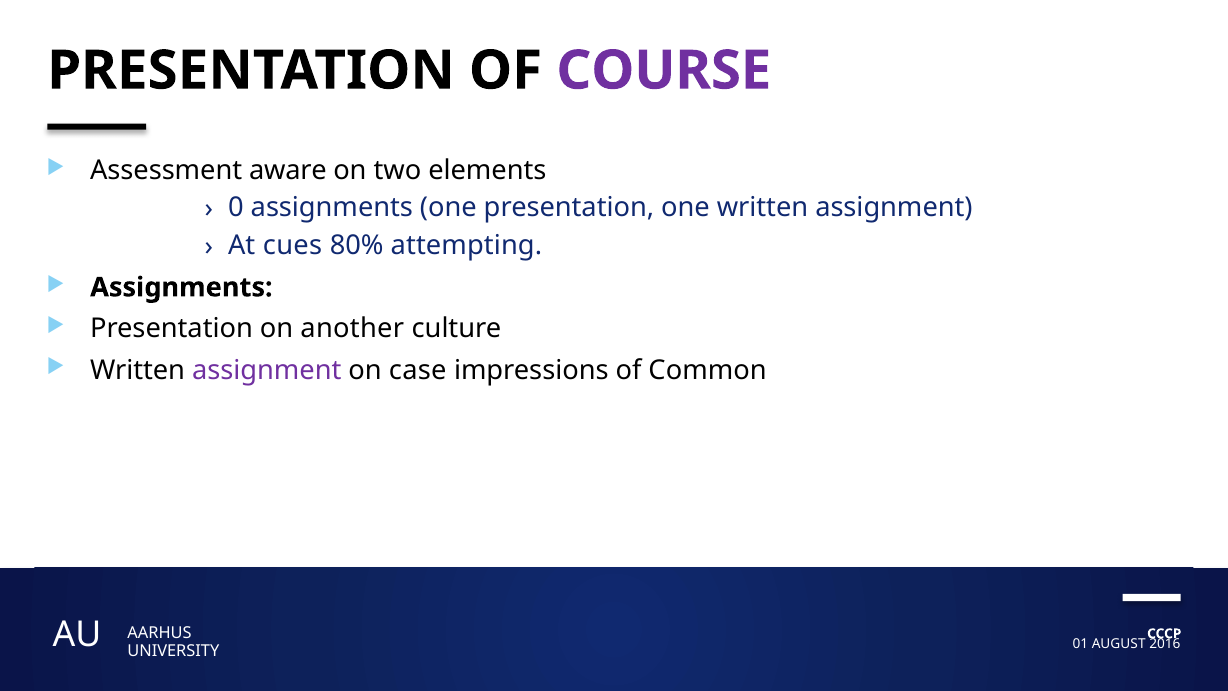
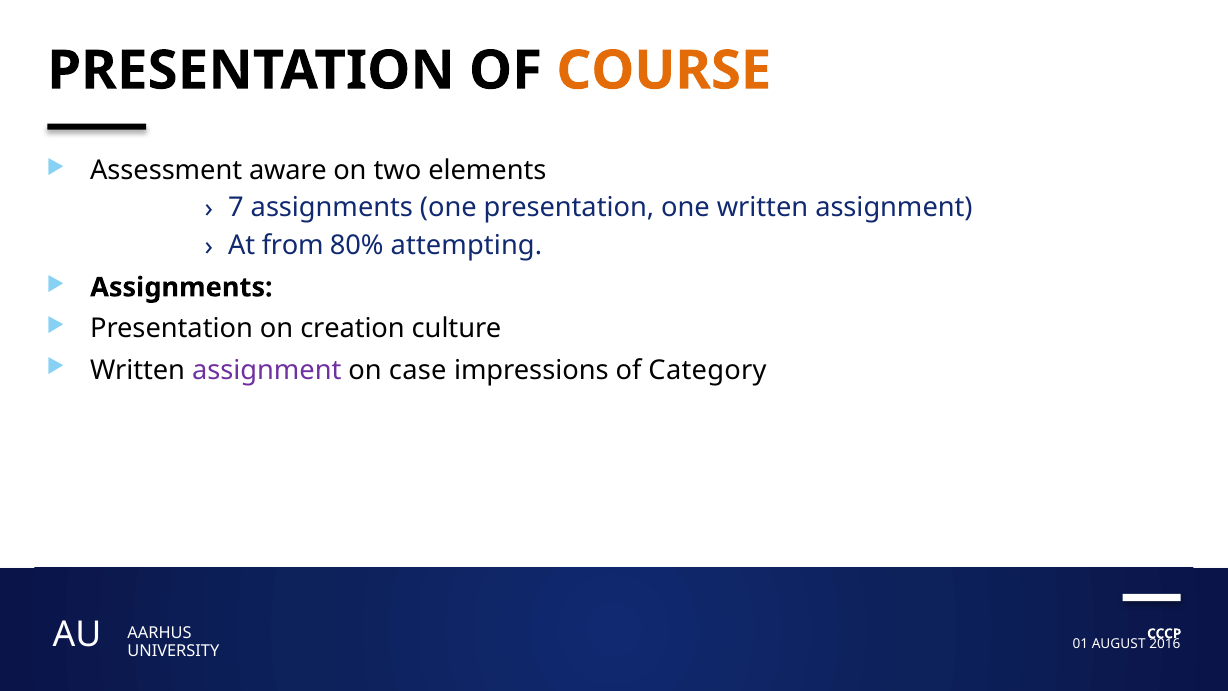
COURSE colour: purple -> orange
0: 0 -> 7
cues: cues -> from
another: another -> creation
Common: Common -> Category
